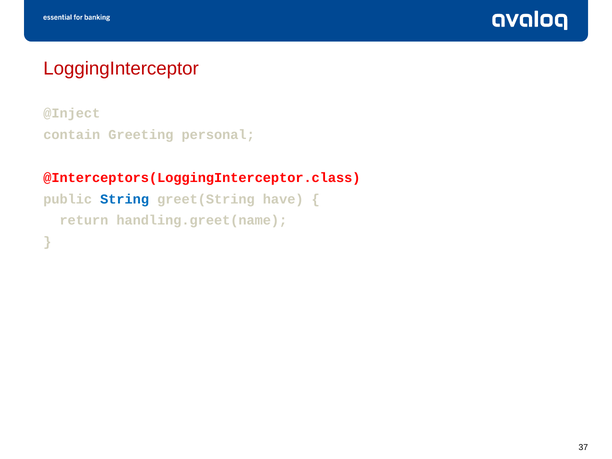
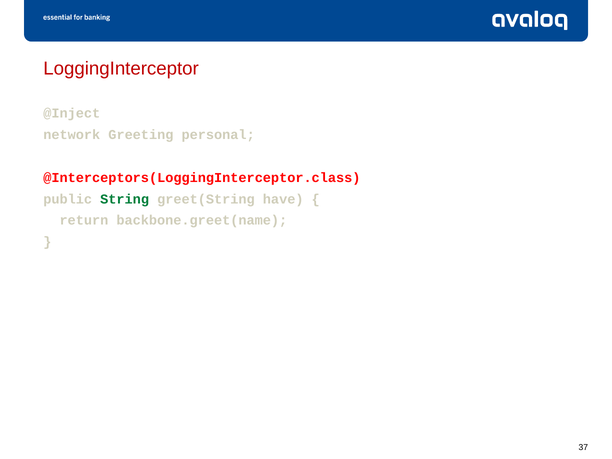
contain: contain -> network
String colour: blue -> green
handling.greet(name: handling.greet(name -> backbone.greet(name
